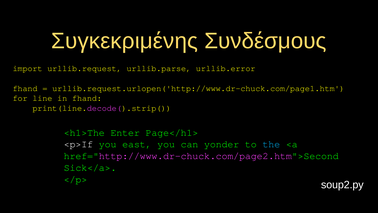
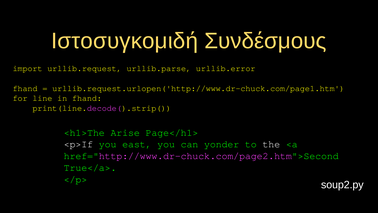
Συγκεκριμένης: Συγκεκριμένης -> Ιστοσυγκομιδή
Enter: Enter -> Arise
the colour: light blue -> white
Sick</a>: Sick</a> -> True</a>
